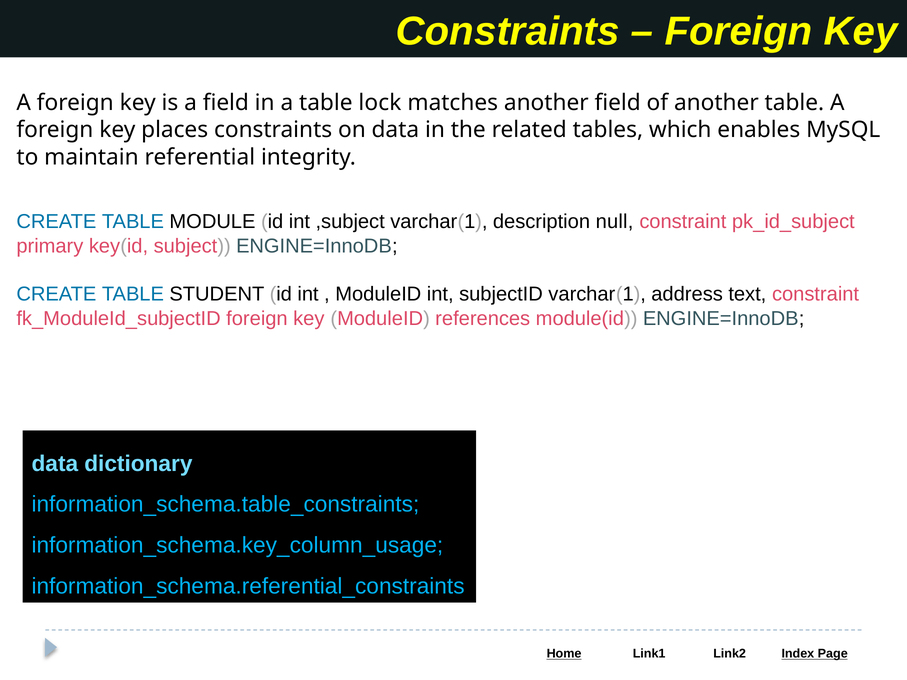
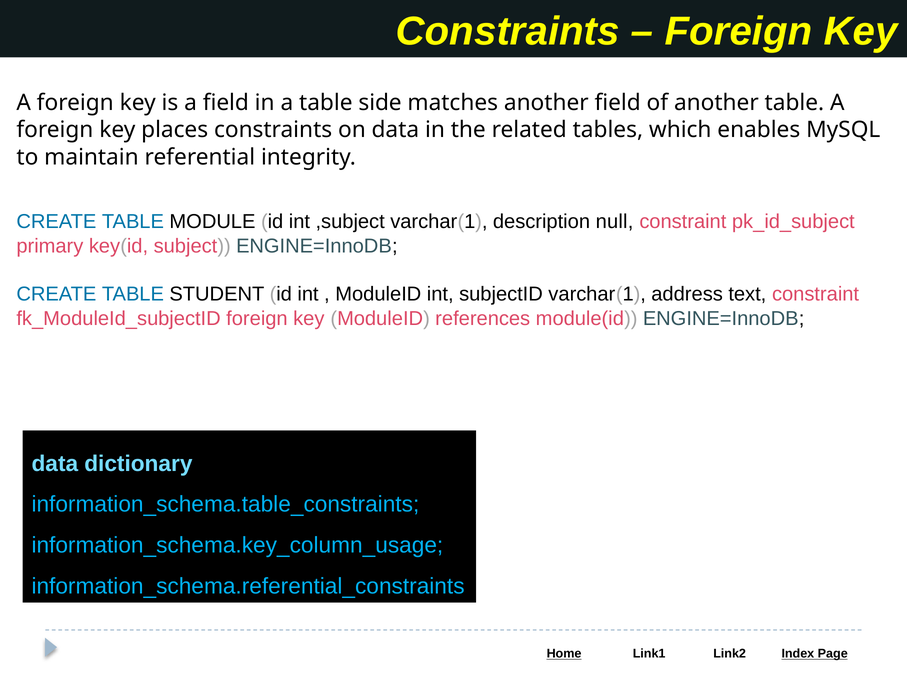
lock: lock -> side
